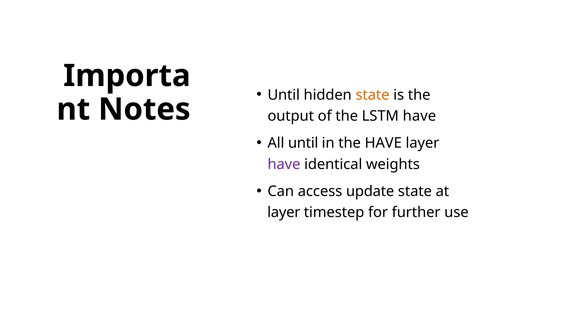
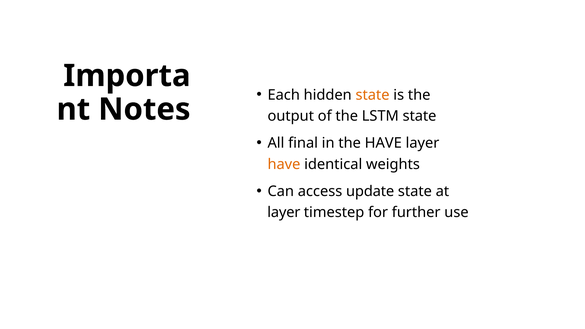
Until at (284, 95): Until -> Each
LSTM have: have -> state
All until: until -> final
have at (284, 164) colour: purple -> orange
